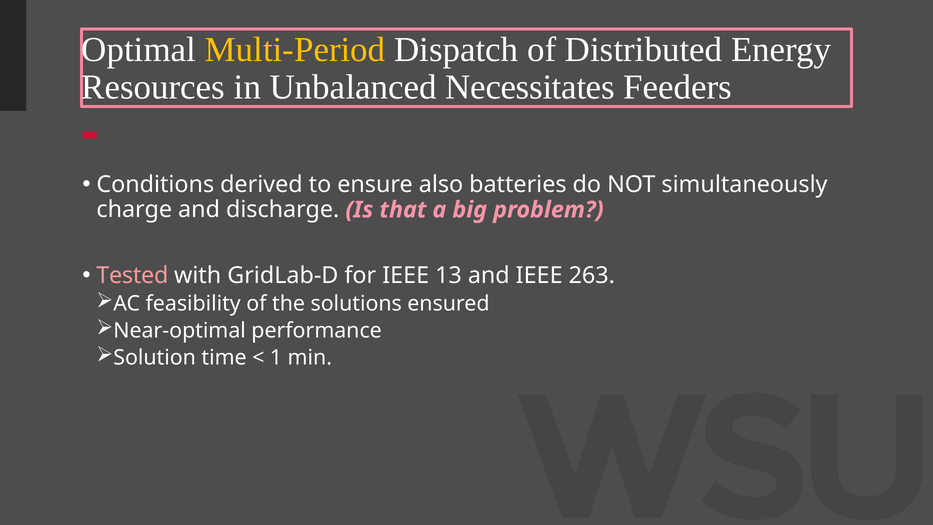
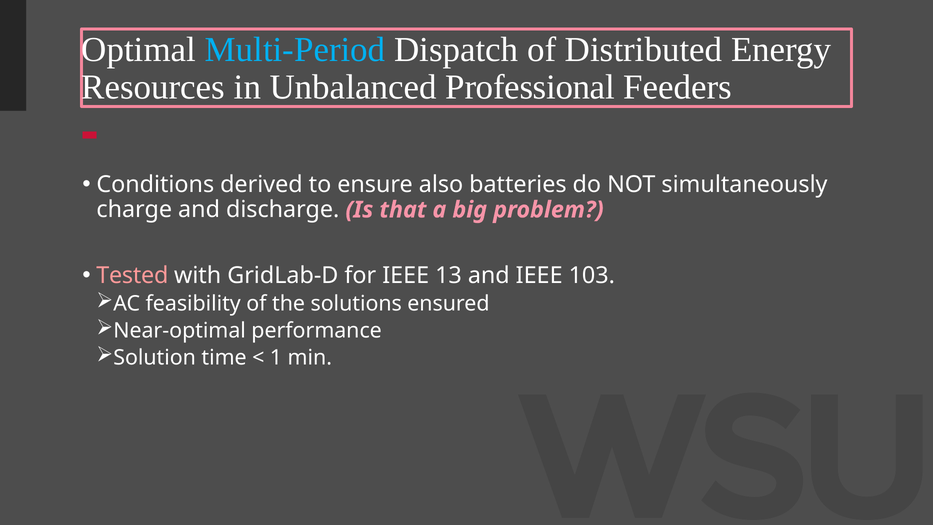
Multi-Period colour: yellow -> light blue
Necessitates: Necessitates -> Professional
263: 263 -> 103
